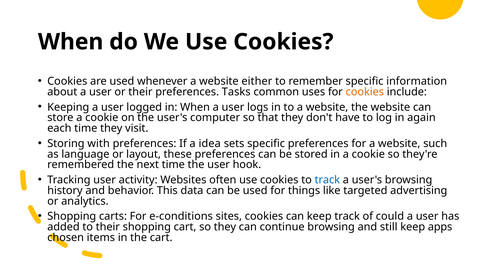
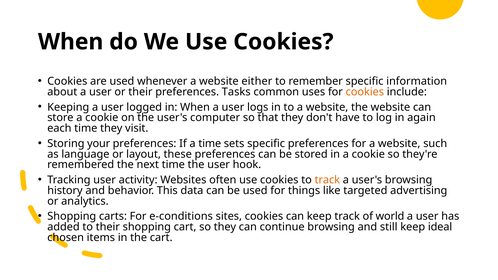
with: with -> your
a idea: idea -> time
track at (327, 180) colour: blue -> orange
could: could -> world
apps: apps -> ideal
